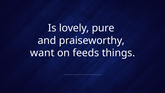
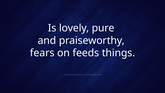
want: want -> fears
